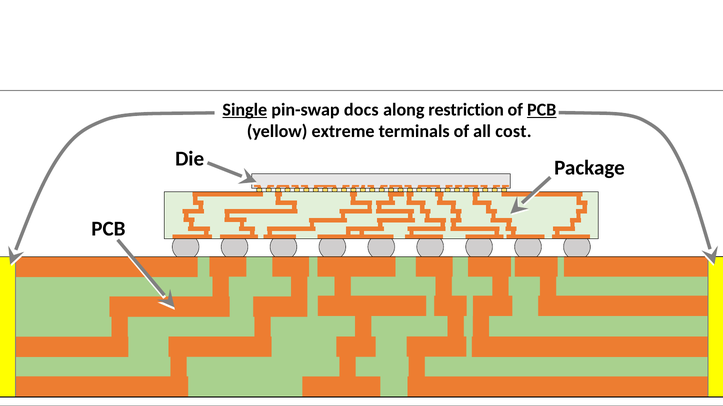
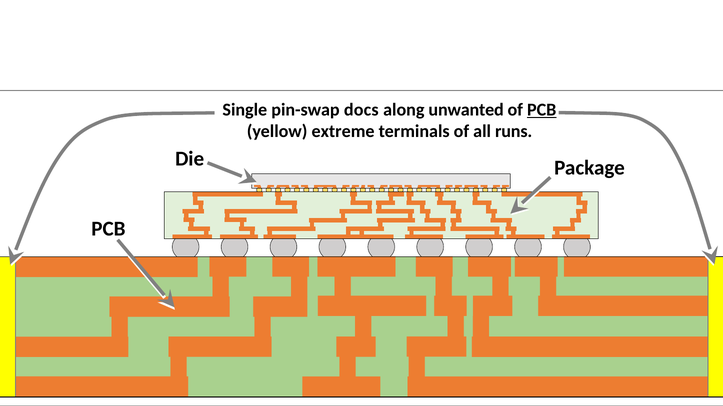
Single underline: present -> none
restriction: restriction -> unwanted
cost: cost -> runs
